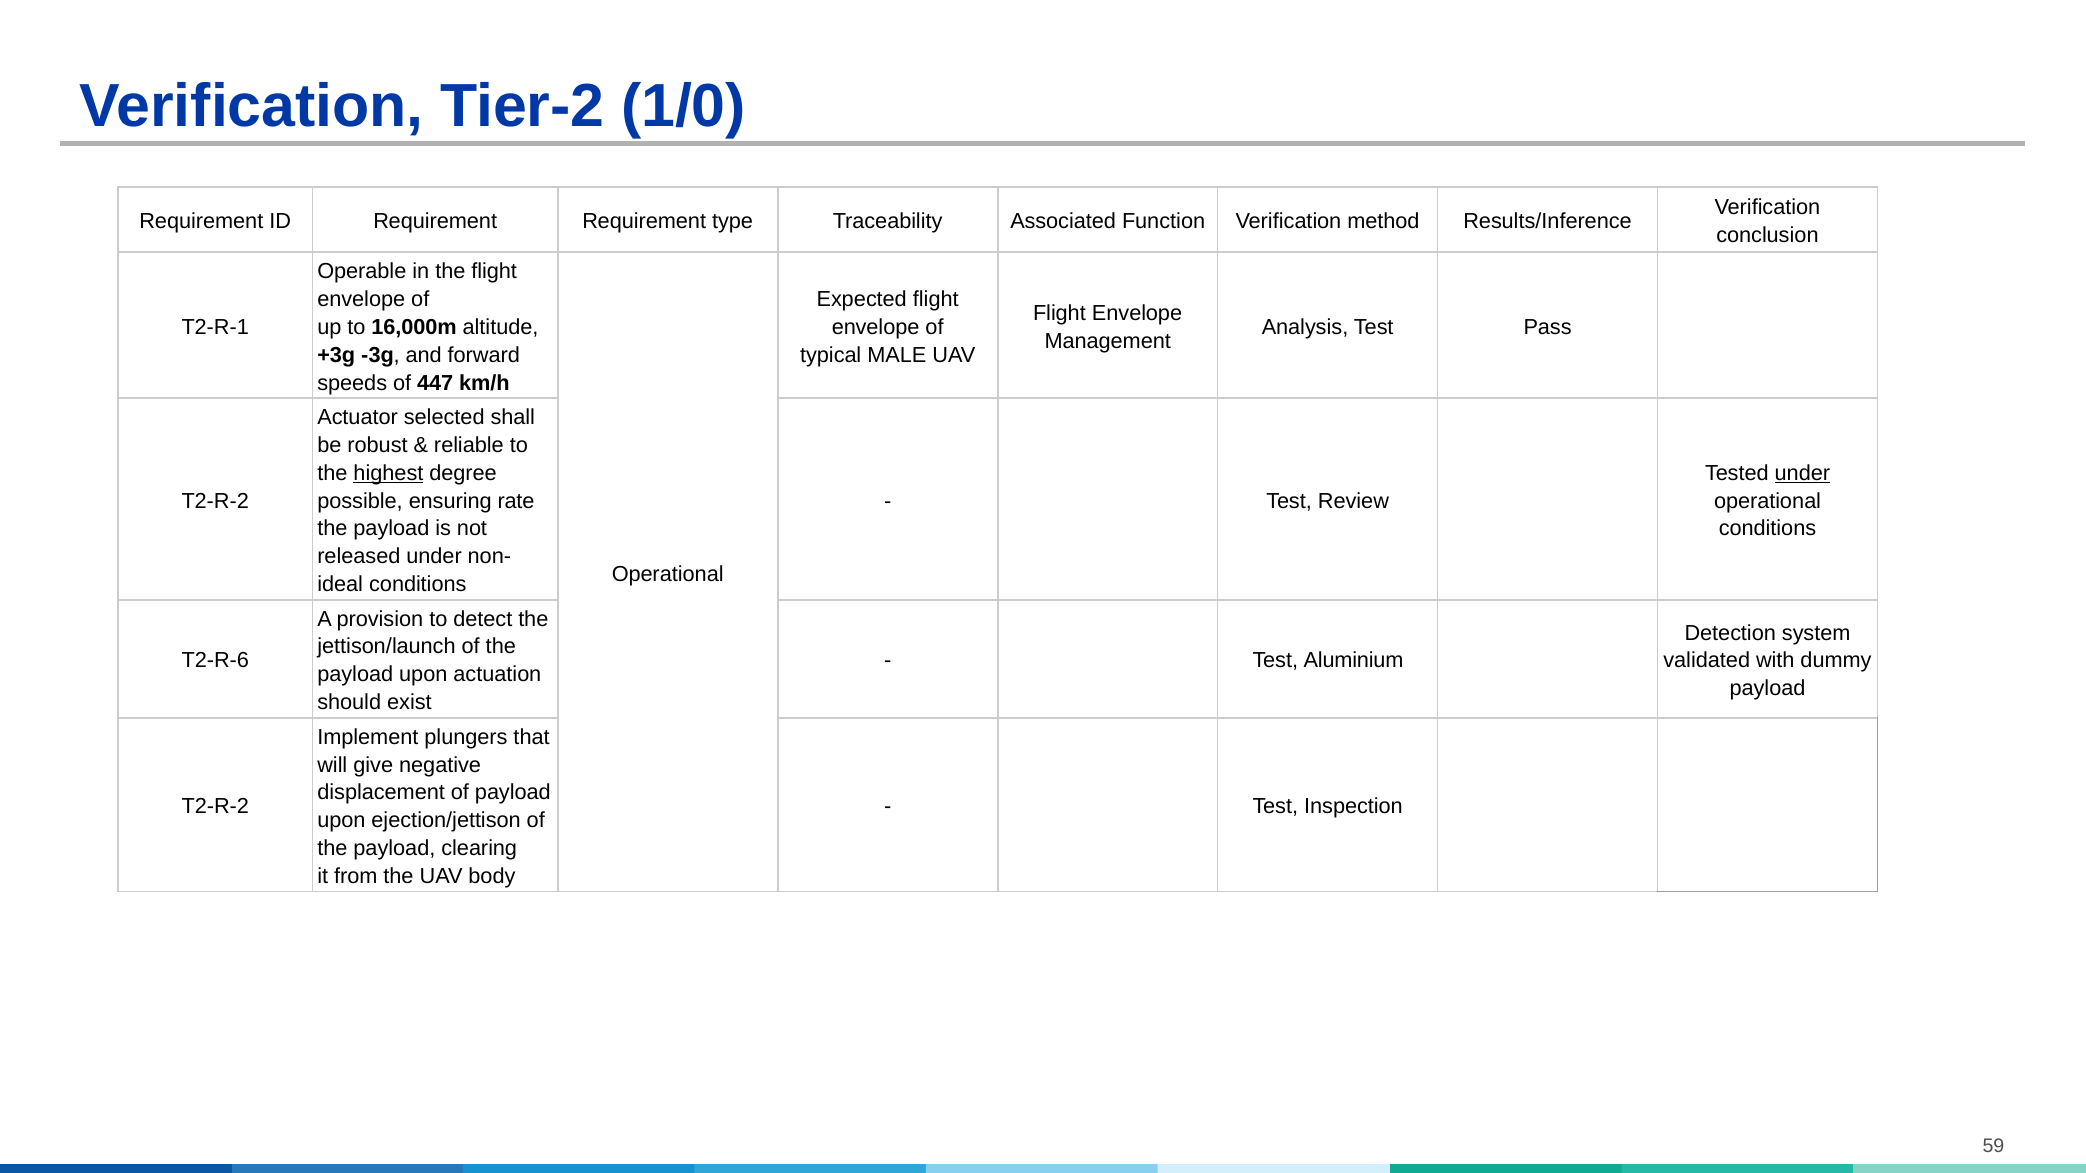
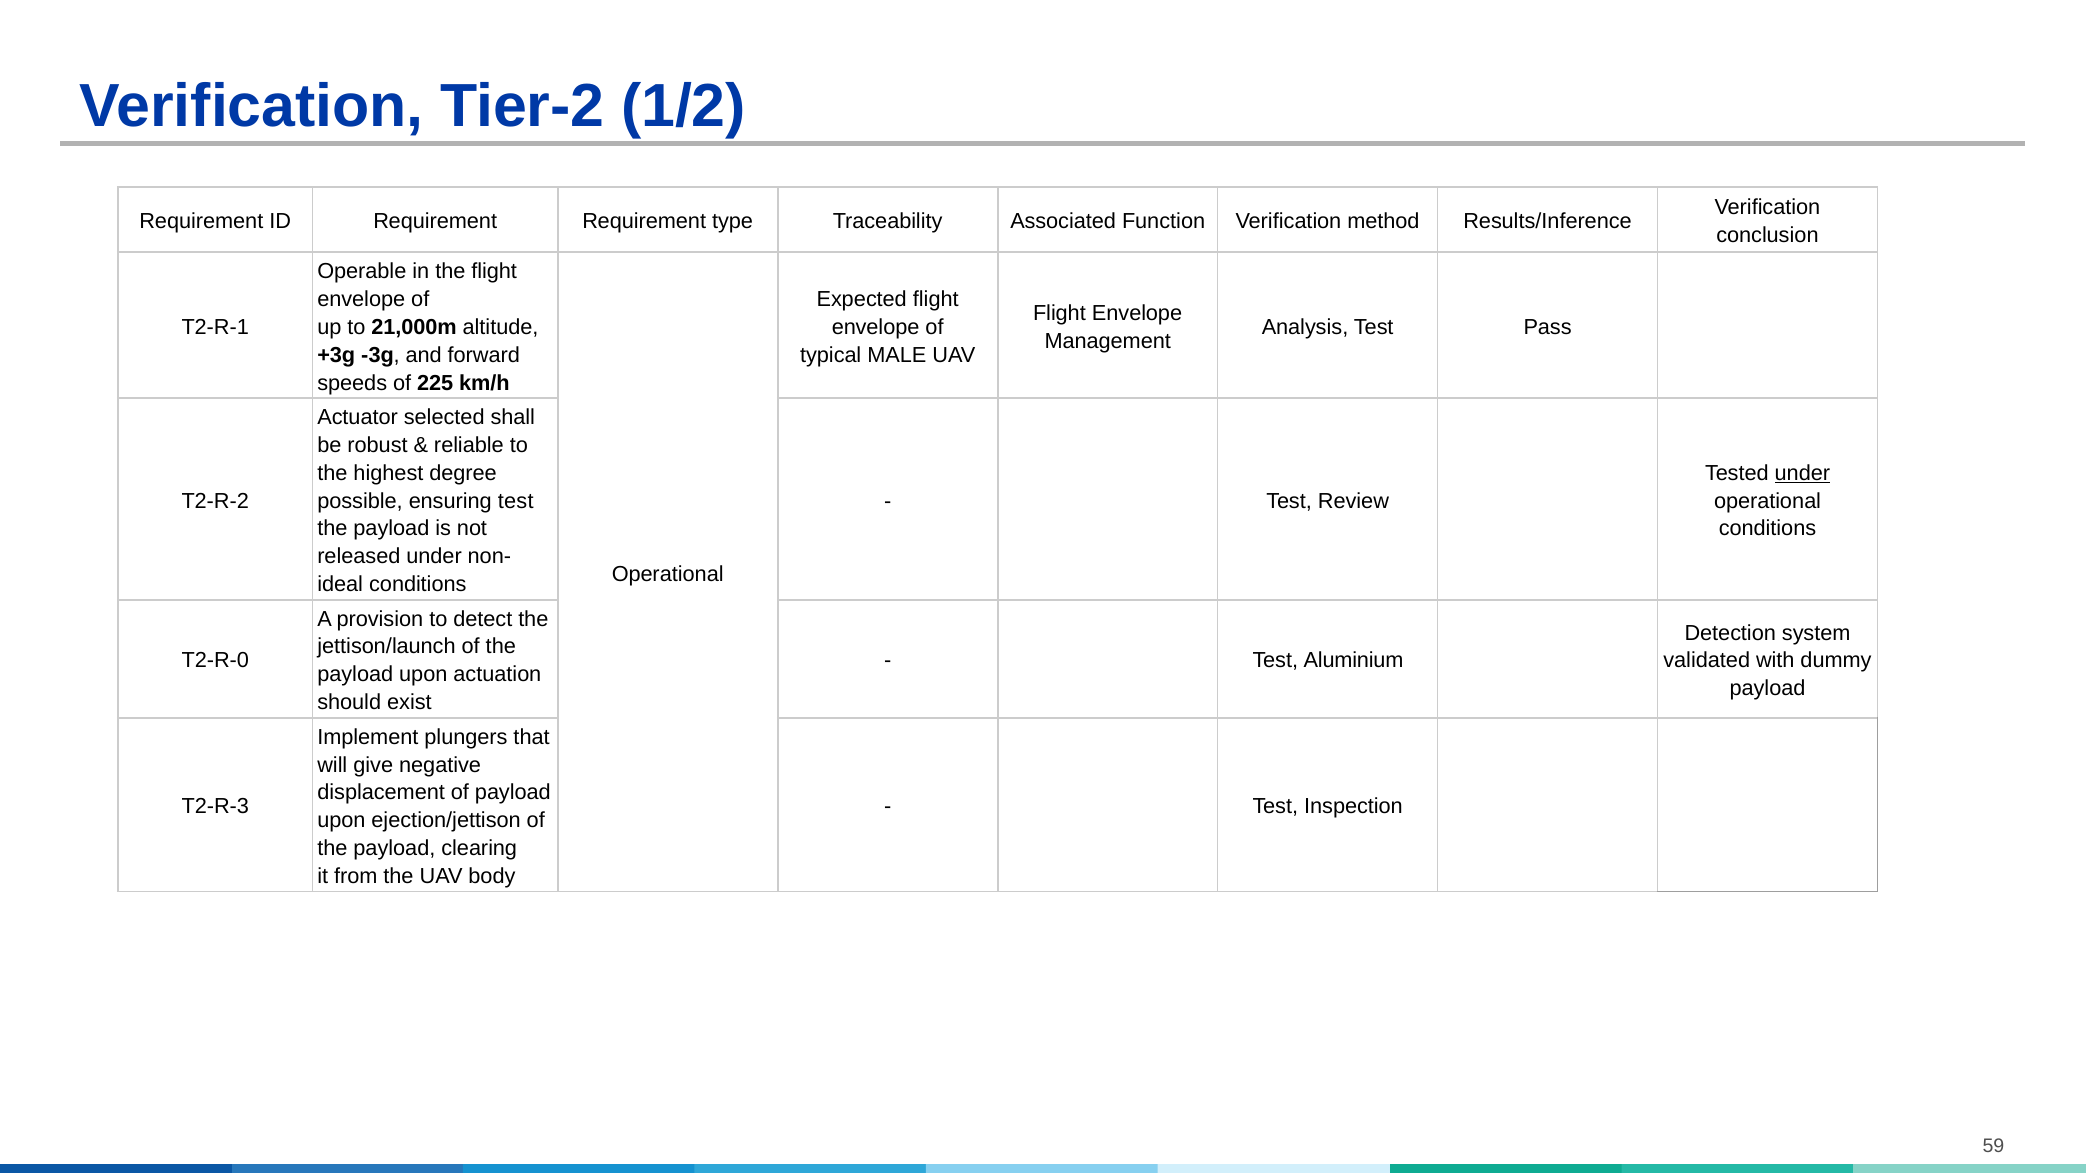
1/0: 1/0 -> 1/2
16,000m: 16,000m -> 21,000m
447: 447 -> 225
highest underline: present -> none
ensuring rate: rate -> test
T2-R-6: T2-R-6 -> T2-R-0
T2-R-2 at (215, 807): T2-R-2 -> T2-R-3
